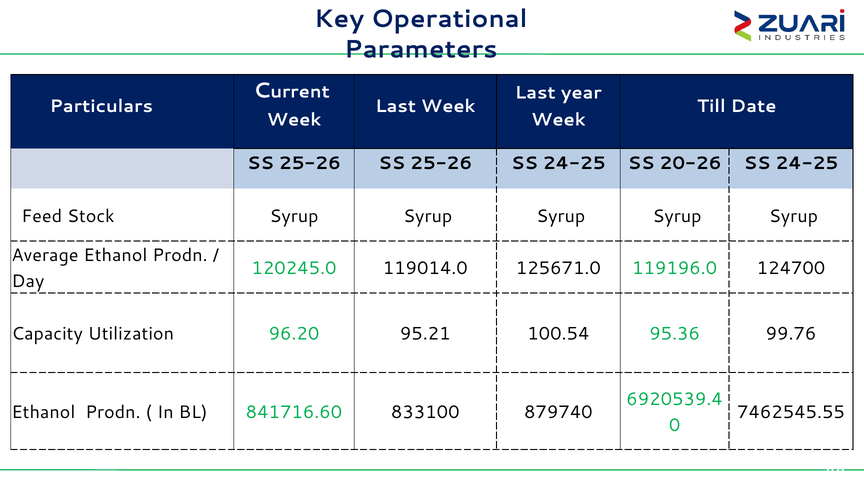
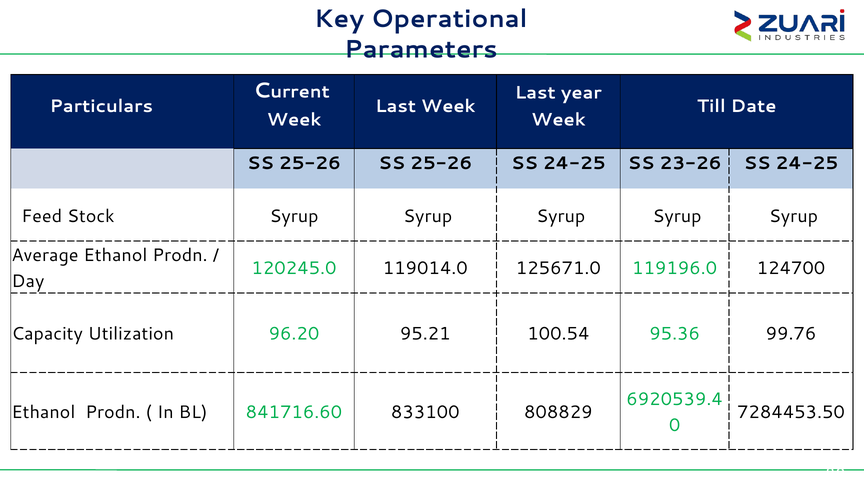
20-26: 20-26 -> 23-26
879740: 879740 -> 808829
7462545.55: 7462545.55 -> 7284453.50
